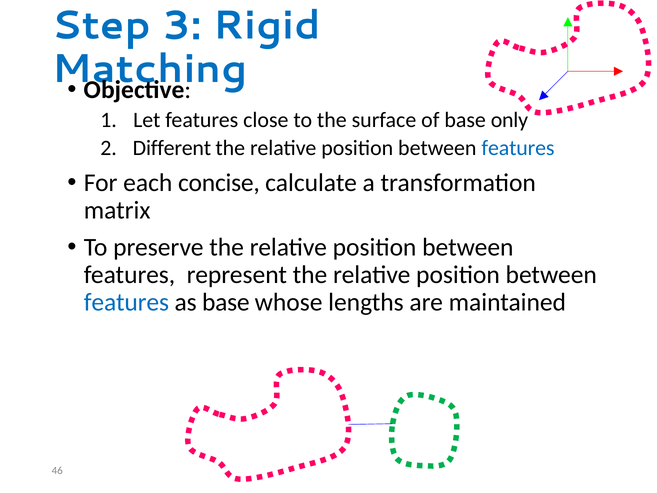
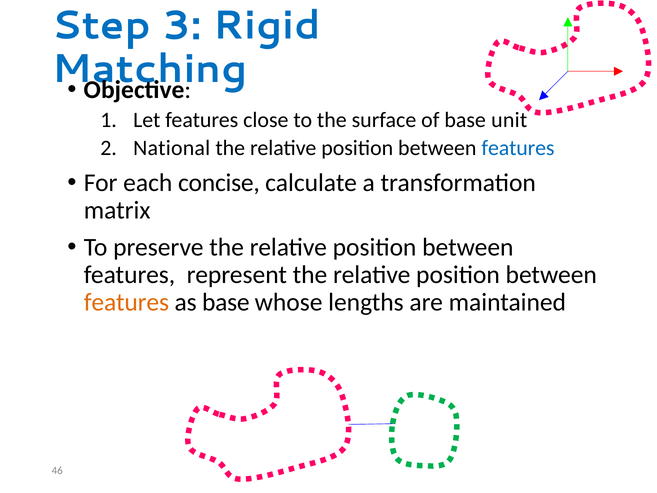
only: only -> unit
Different: Different -> National
features at (126, 302) colour: blue -> orange
